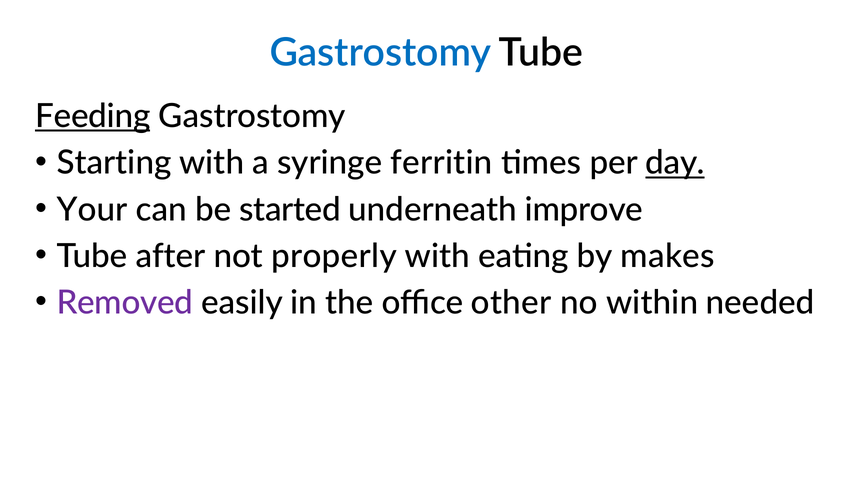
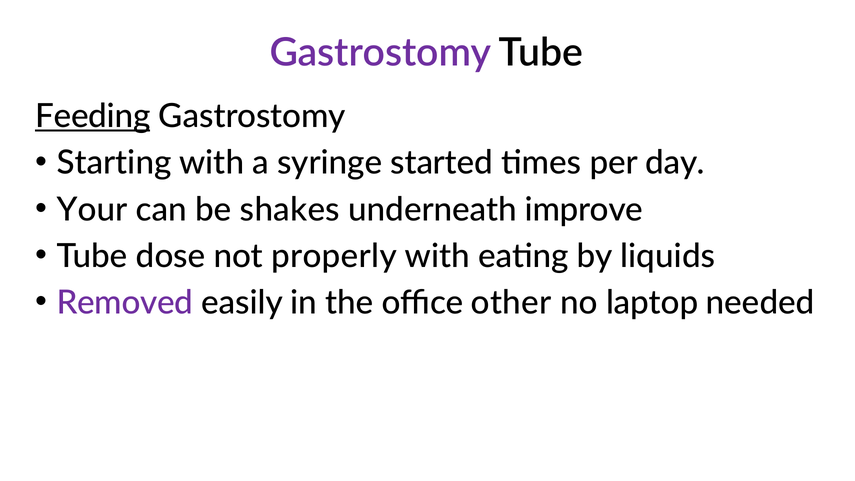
Gastrostomy at (380, 53) colour: blue -> purple
ferritin: ferritin -> started
day underline: present -> none
started: started -> shakes
after: after -> dose
makes: makes -> liquids
within: within -> laptop
